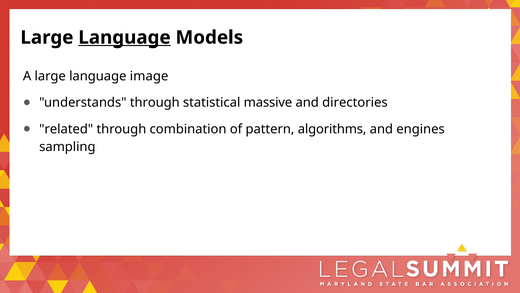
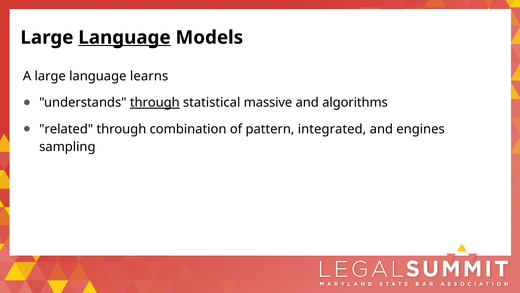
image: image -> learns
through at (155, 102) underline: none -> present
directories: directories -> algorithms
algorithms: algorithms -> integrated
